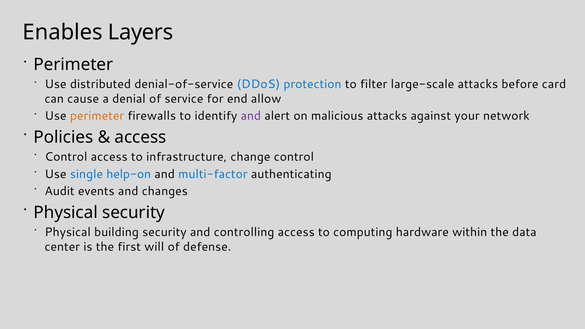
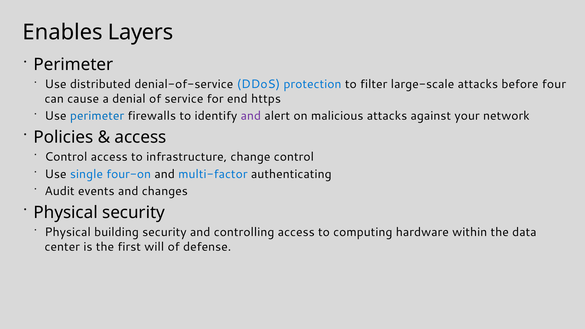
card: card -> four
allow: allow -> https
perimeter at (97, 116) colour: orange -> blue
help-on: help-on -> four-on
